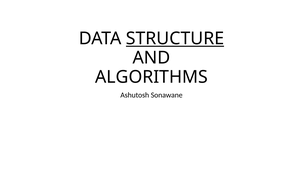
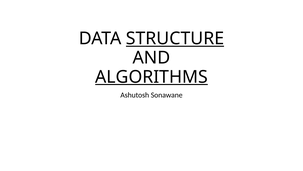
ALGORITHMS underline: none -> present
